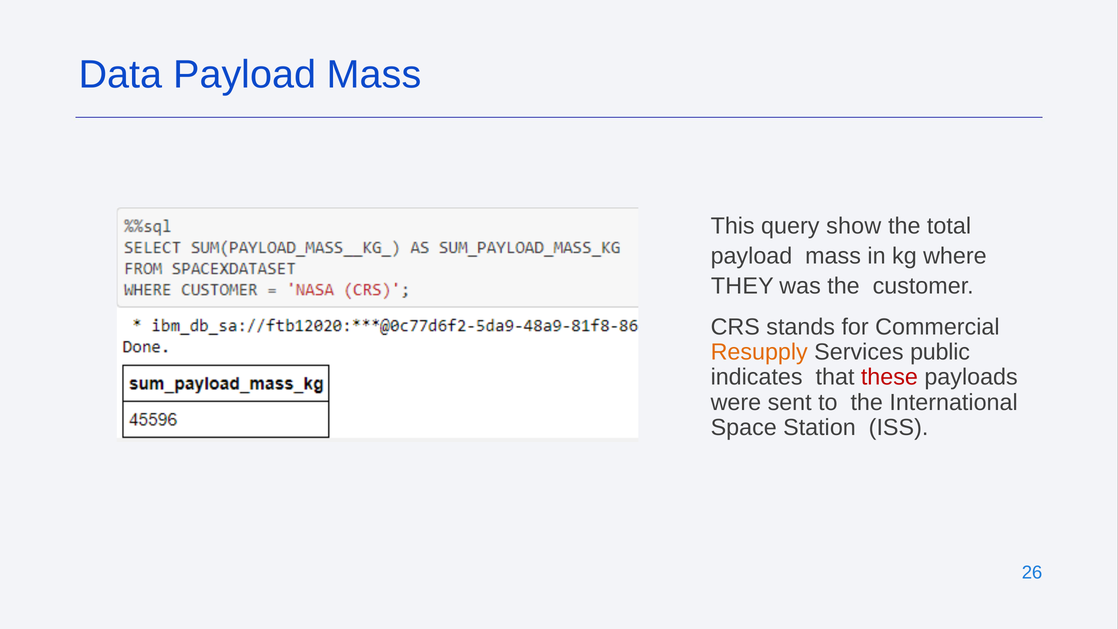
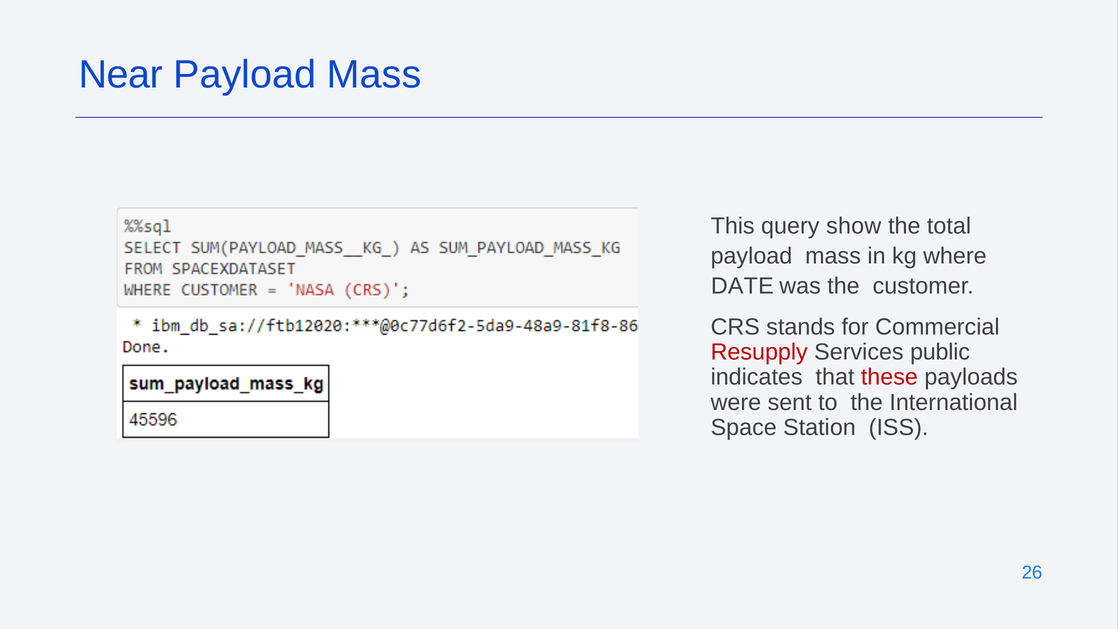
Data: Data -> Near
THEY: THEY -> DATE
Resupply colour: orange -> red
